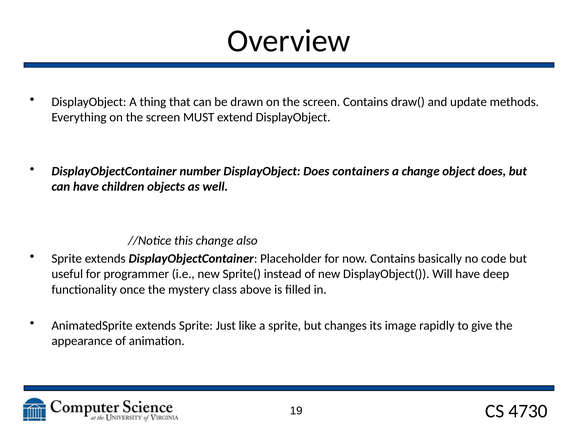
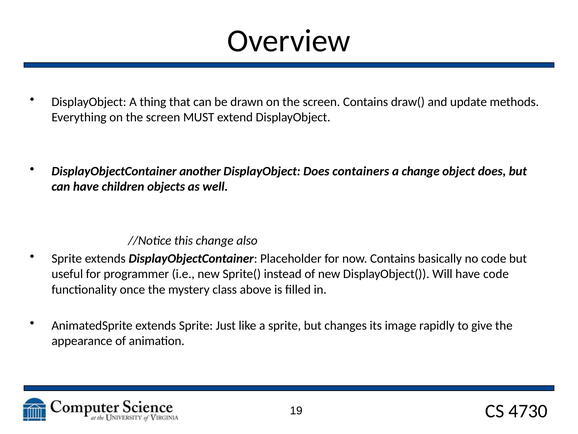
number: number -> another
have deep: deep -> code
